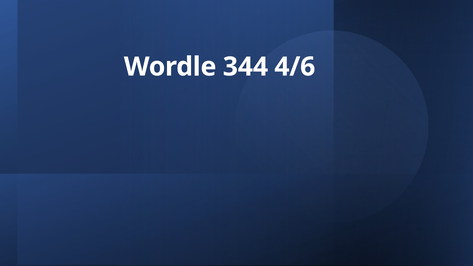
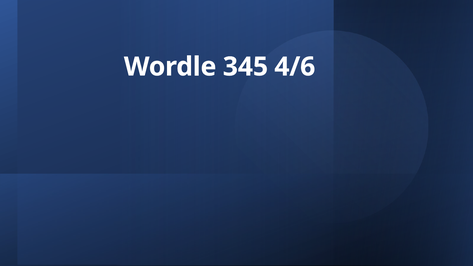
344: 344 -> 345
